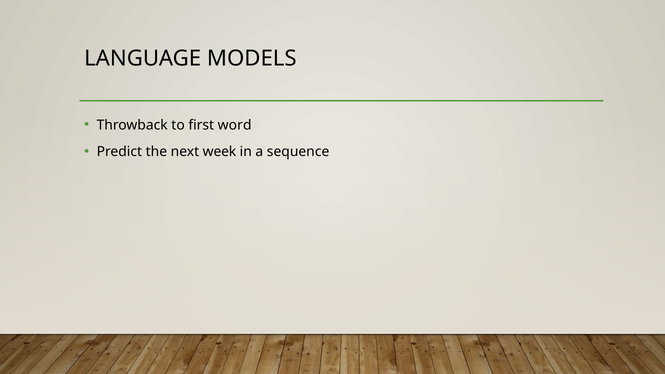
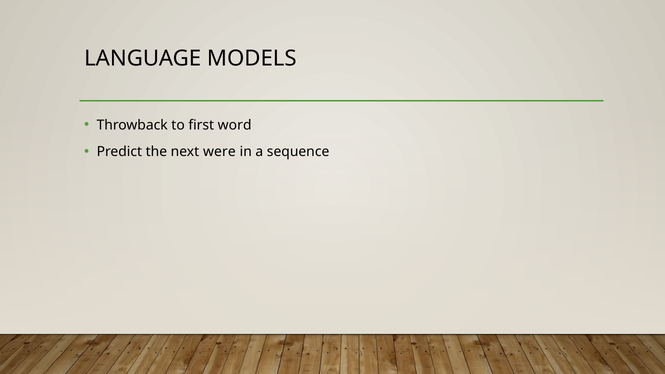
week: week -> were
